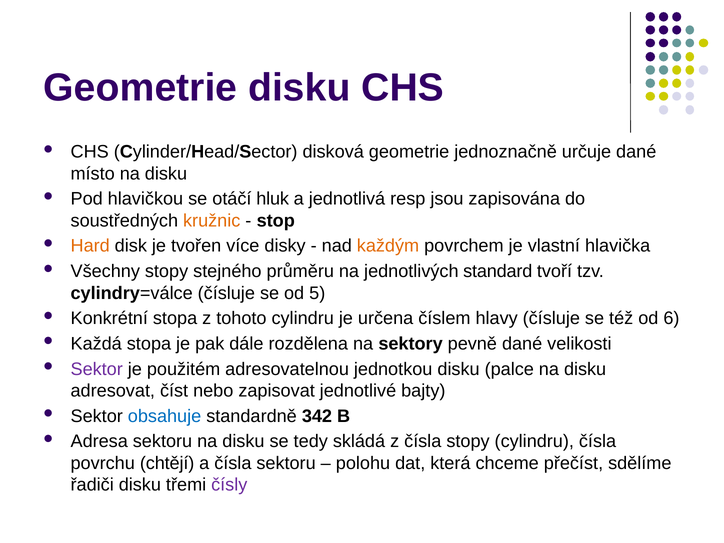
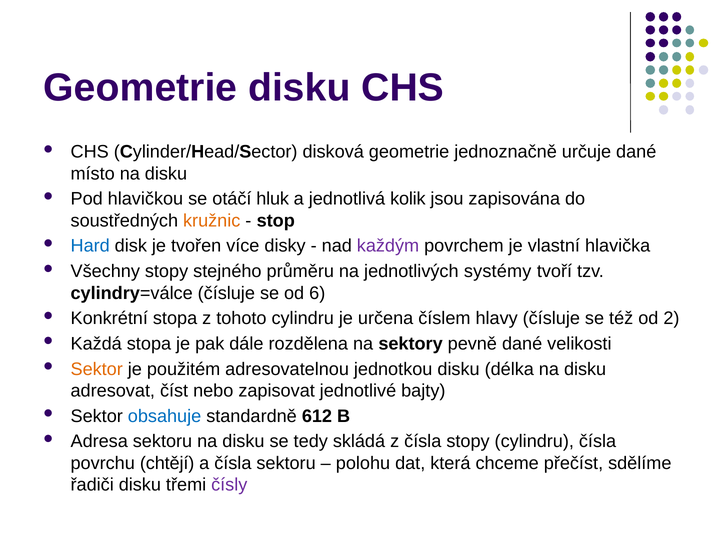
resp: resp -> kolik
Hard colour: orange -> blue
každým colour: orange -> purple
standard: standard -> systémy
5: 5 -> 6
6: 6 -> 2
Sektor at (97, 369) colour: purple -> orange
palce: palce -> délka
342: 342 -> 612
